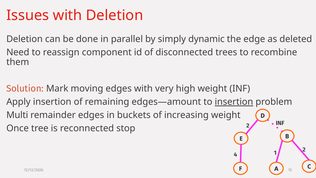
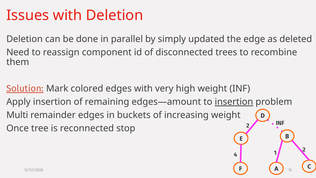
dynamic: dynamic -> updated
Solution underline: none -> present
moving: moving -> colored
